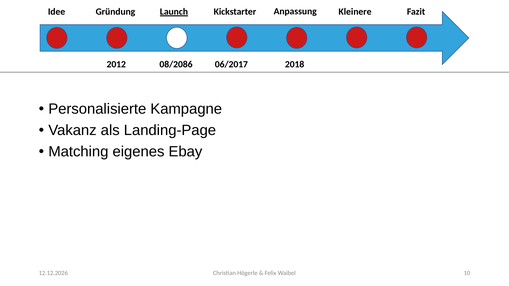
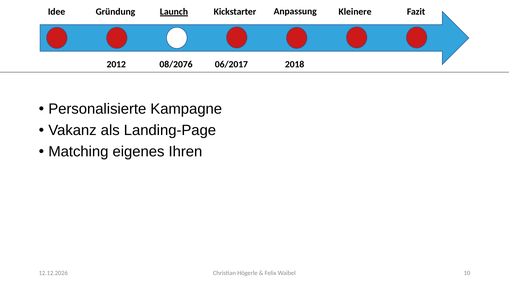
08/2086: 08/2086 -> 08/2076
Ebay: Ebay -> Ihren
